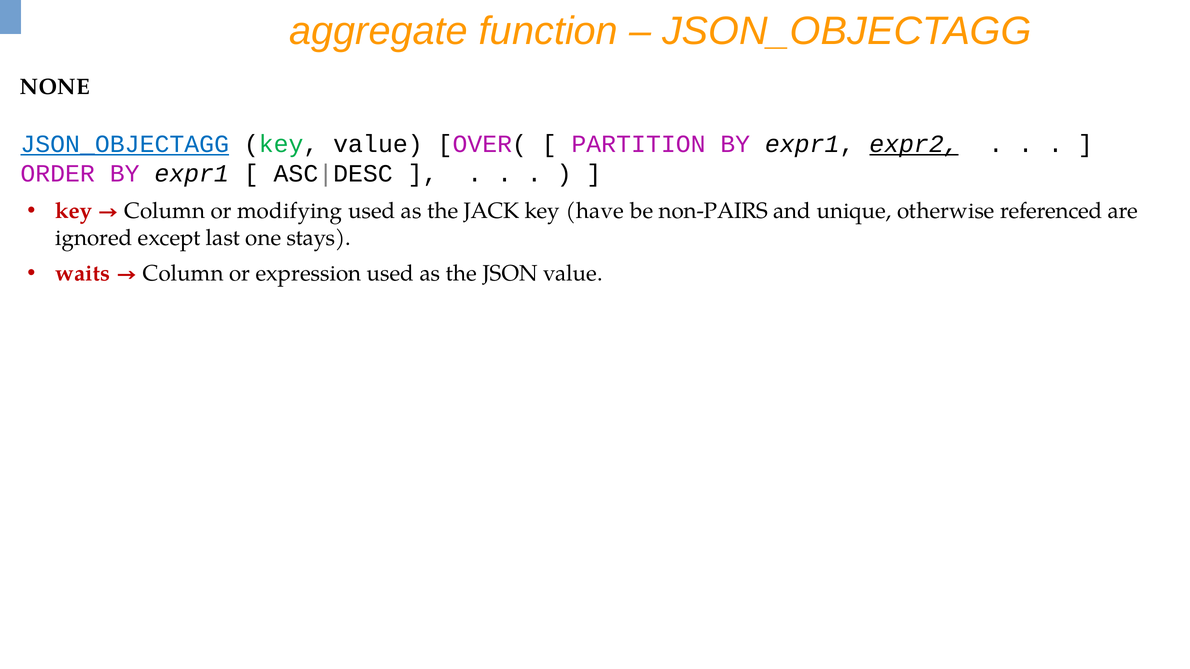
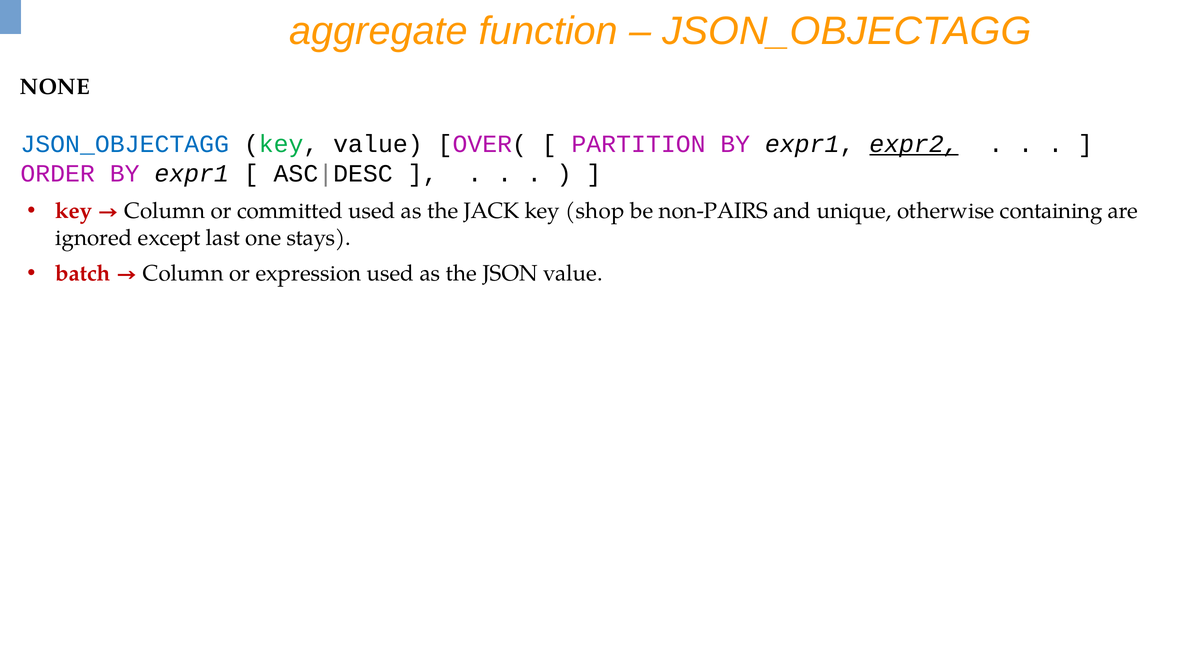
JSON_OBJECTAGG at (125, 144) underline: present -> none
modifying: modifying -> committed
have: have -> shop
referenced: referenced -> containing
waits: waits -> batch
